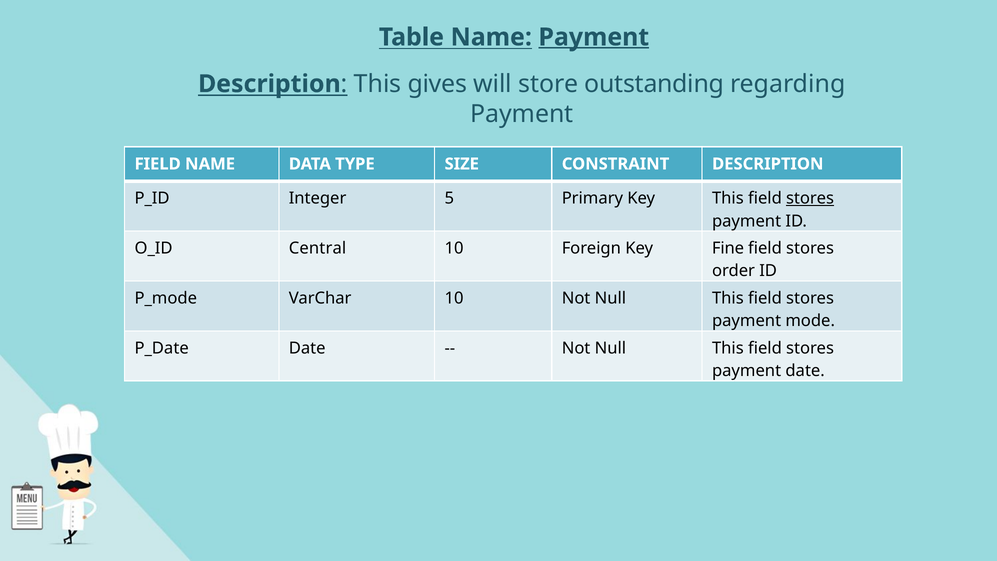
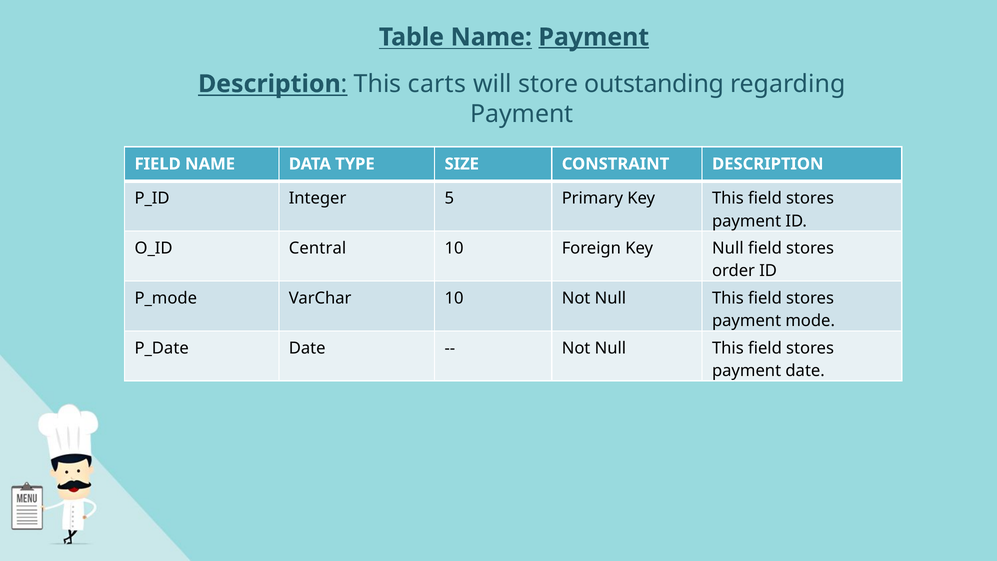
gives: gives -> carts
stores at (810, 198) underline: present -> none
Key Fine: Fine -> Null
